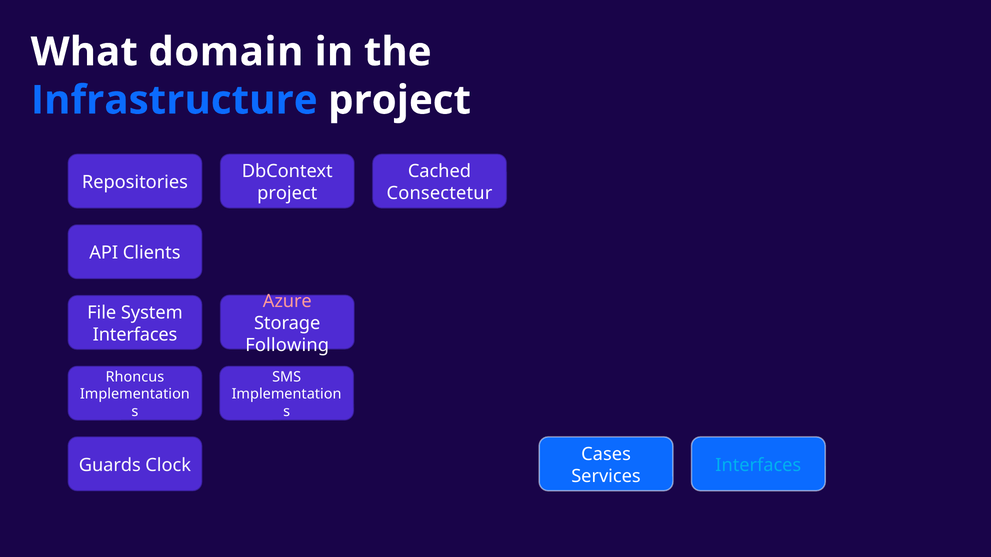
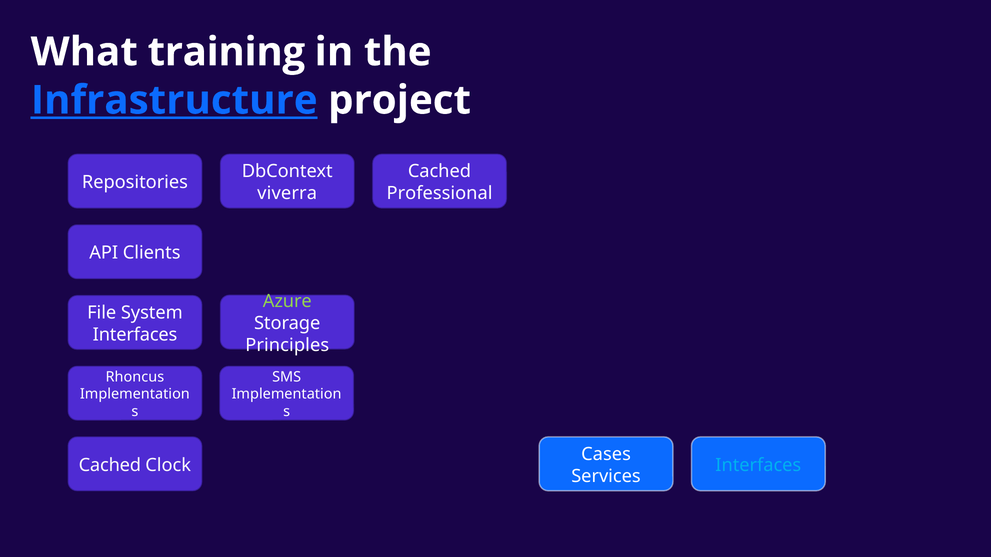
domain: domain -> training
Infrastructure underline: none -> present
project at (287, 193): project -> viverra
Consectetur: Consectetur -> Professional
Azure colour: pink -> light green
Following: Following -> Principles
Guards at (110, 465): Guards -> Cached
